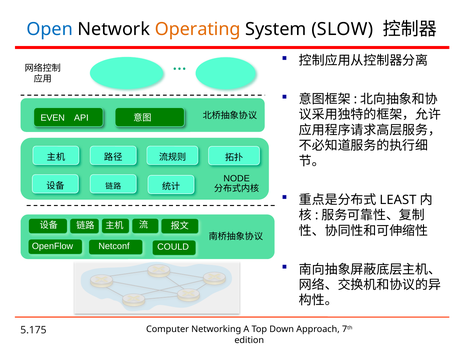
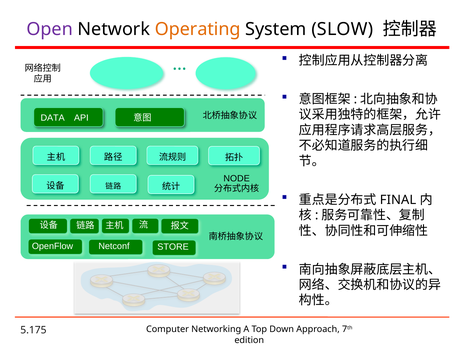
Open colour: blue -> purple
EVEN: EVEN -> DATA
LEAST: LEAST -> FINAL
COULD: COULD -> STORE
